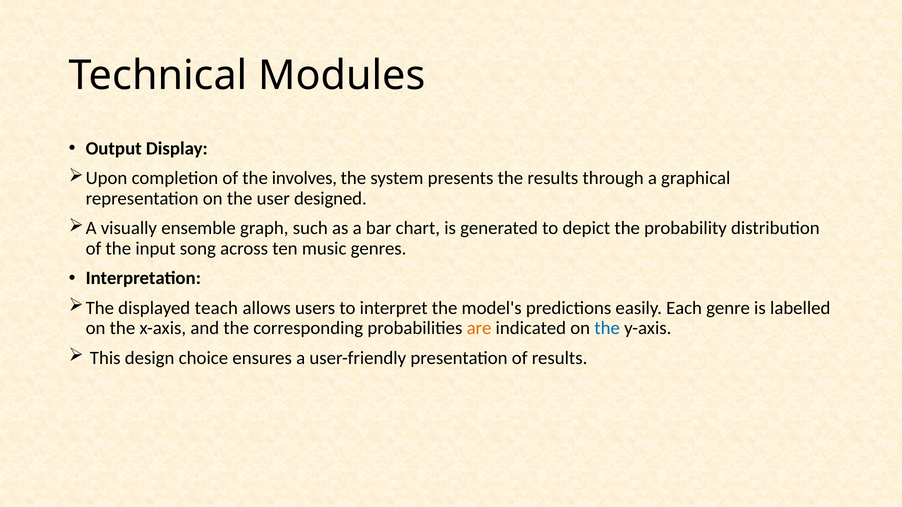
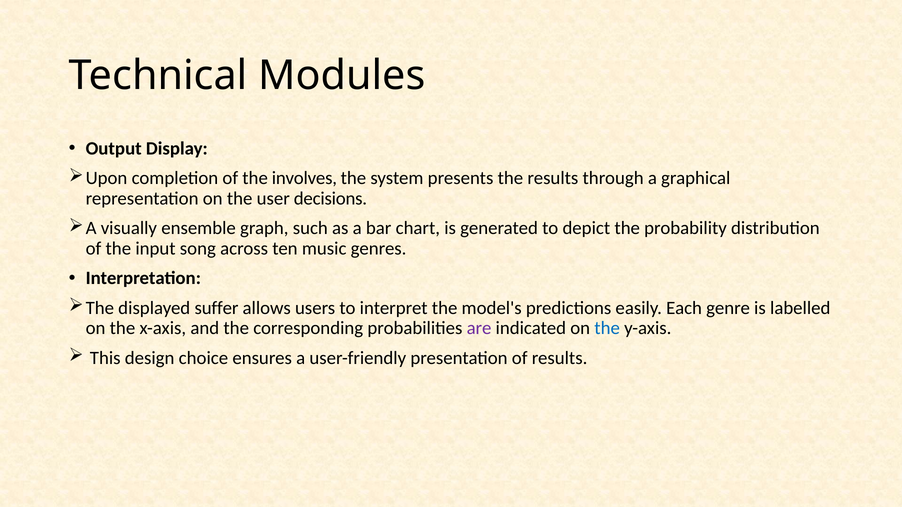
designed: designed -> decisions
teach: teach -> suffer
are colour: orange -> purple
